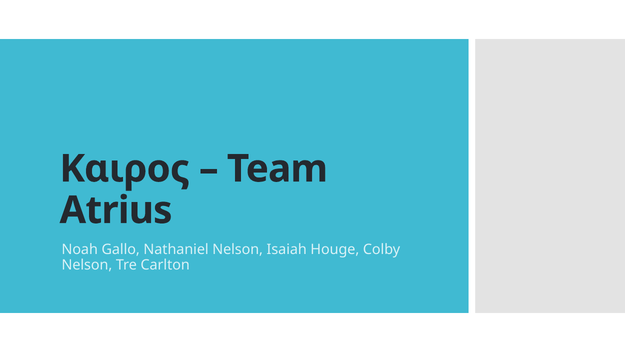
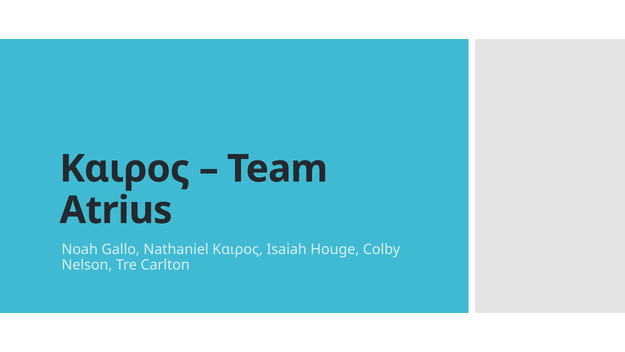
Nathaniel Nelson: Nelson -> Καιρος
